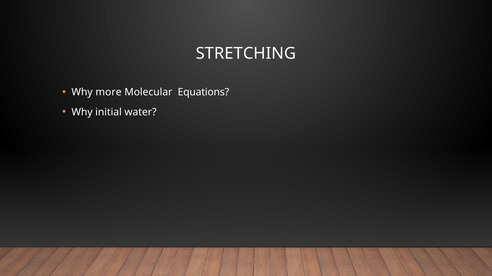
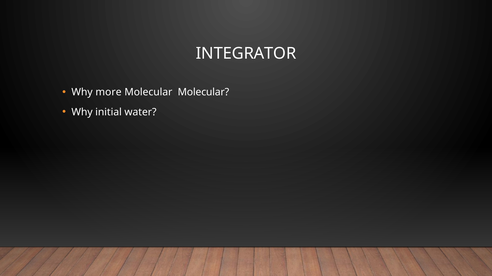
STRETCHING: STRETCHING -> INTEGRATOR
Molecular Equations: Equations -> Molecular
